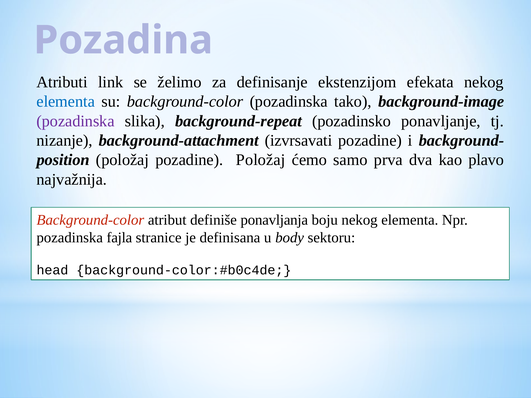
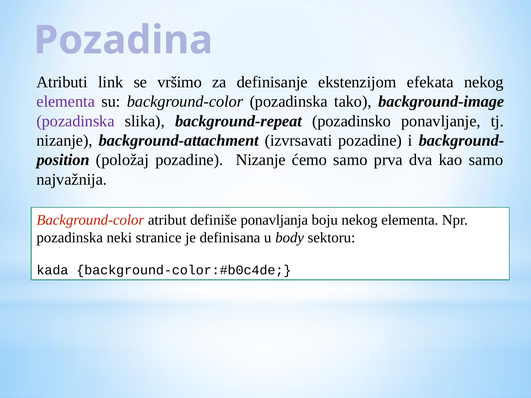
želimo: želimo -> vršimo
elementa at (66, 102) colour: blue -> purple
pozadine Položaj: Položaj -> Nizanje
kao plavo: plavo -> samo
fajla: fajla -> neki
head: head -> kada
